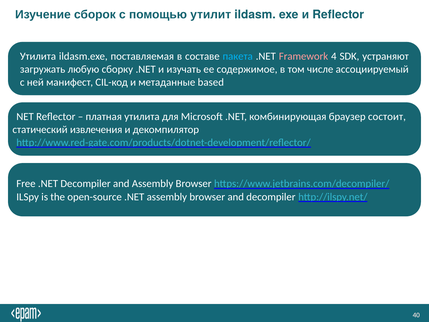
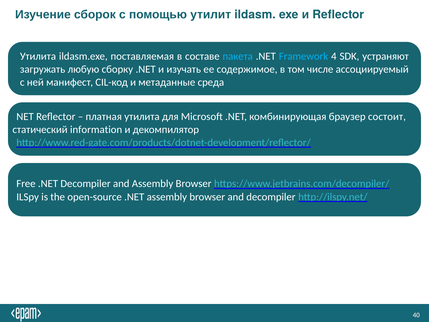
Framework colour: pink -> light blue
based: based -> среда
извлечения: извлечения -> information
